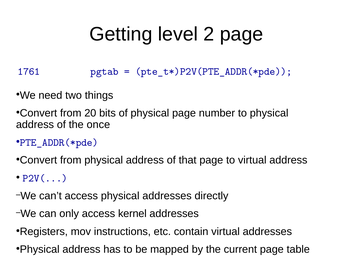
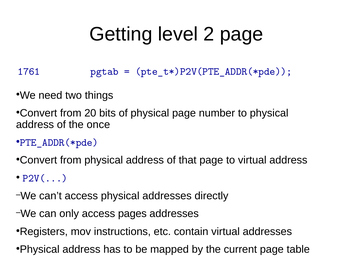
kernel: kernel -> pages
